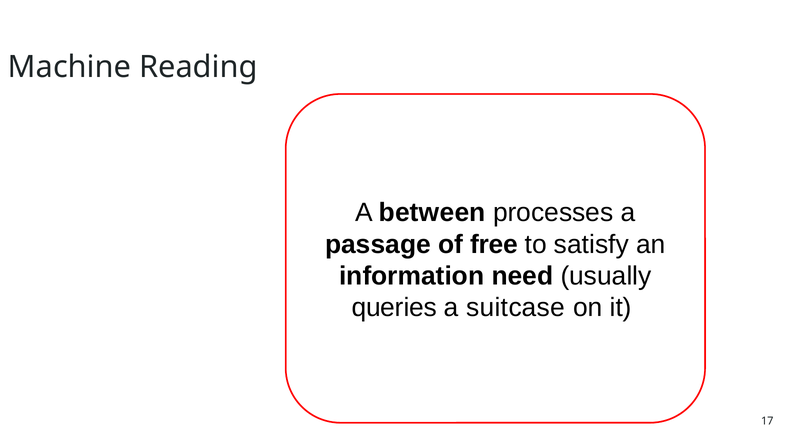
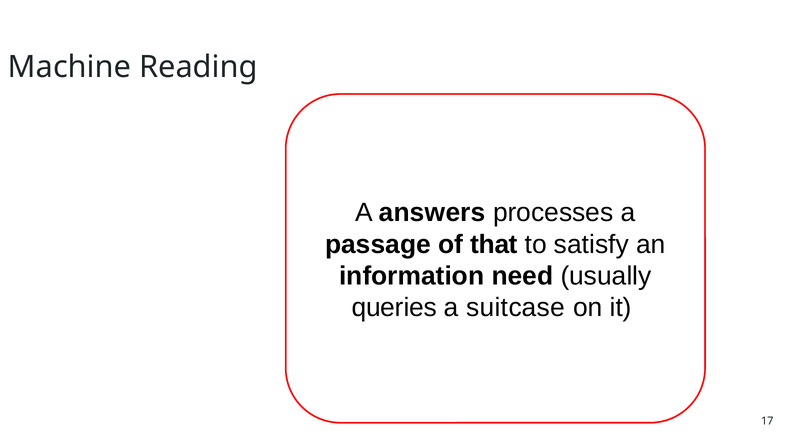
between: between -> answers
free: free -> that
